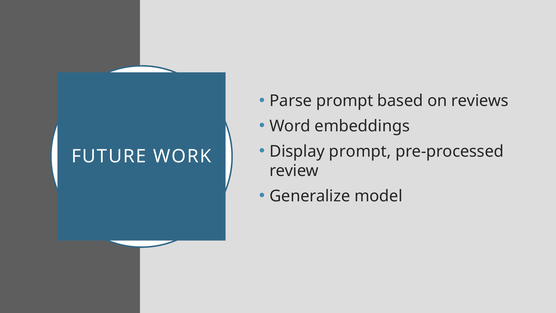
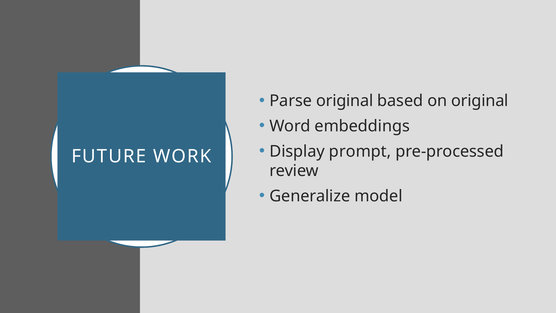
Parse prompt: prompt -> original
on reviews: reviews -> original
